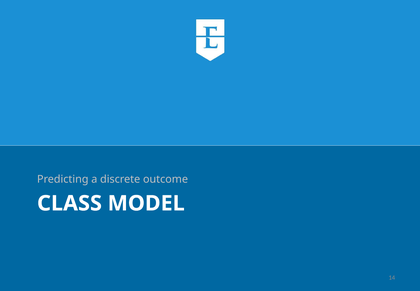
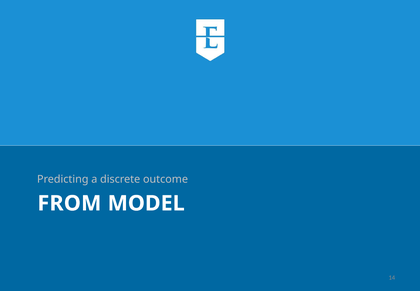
CLASS: CLASS -> FROM
